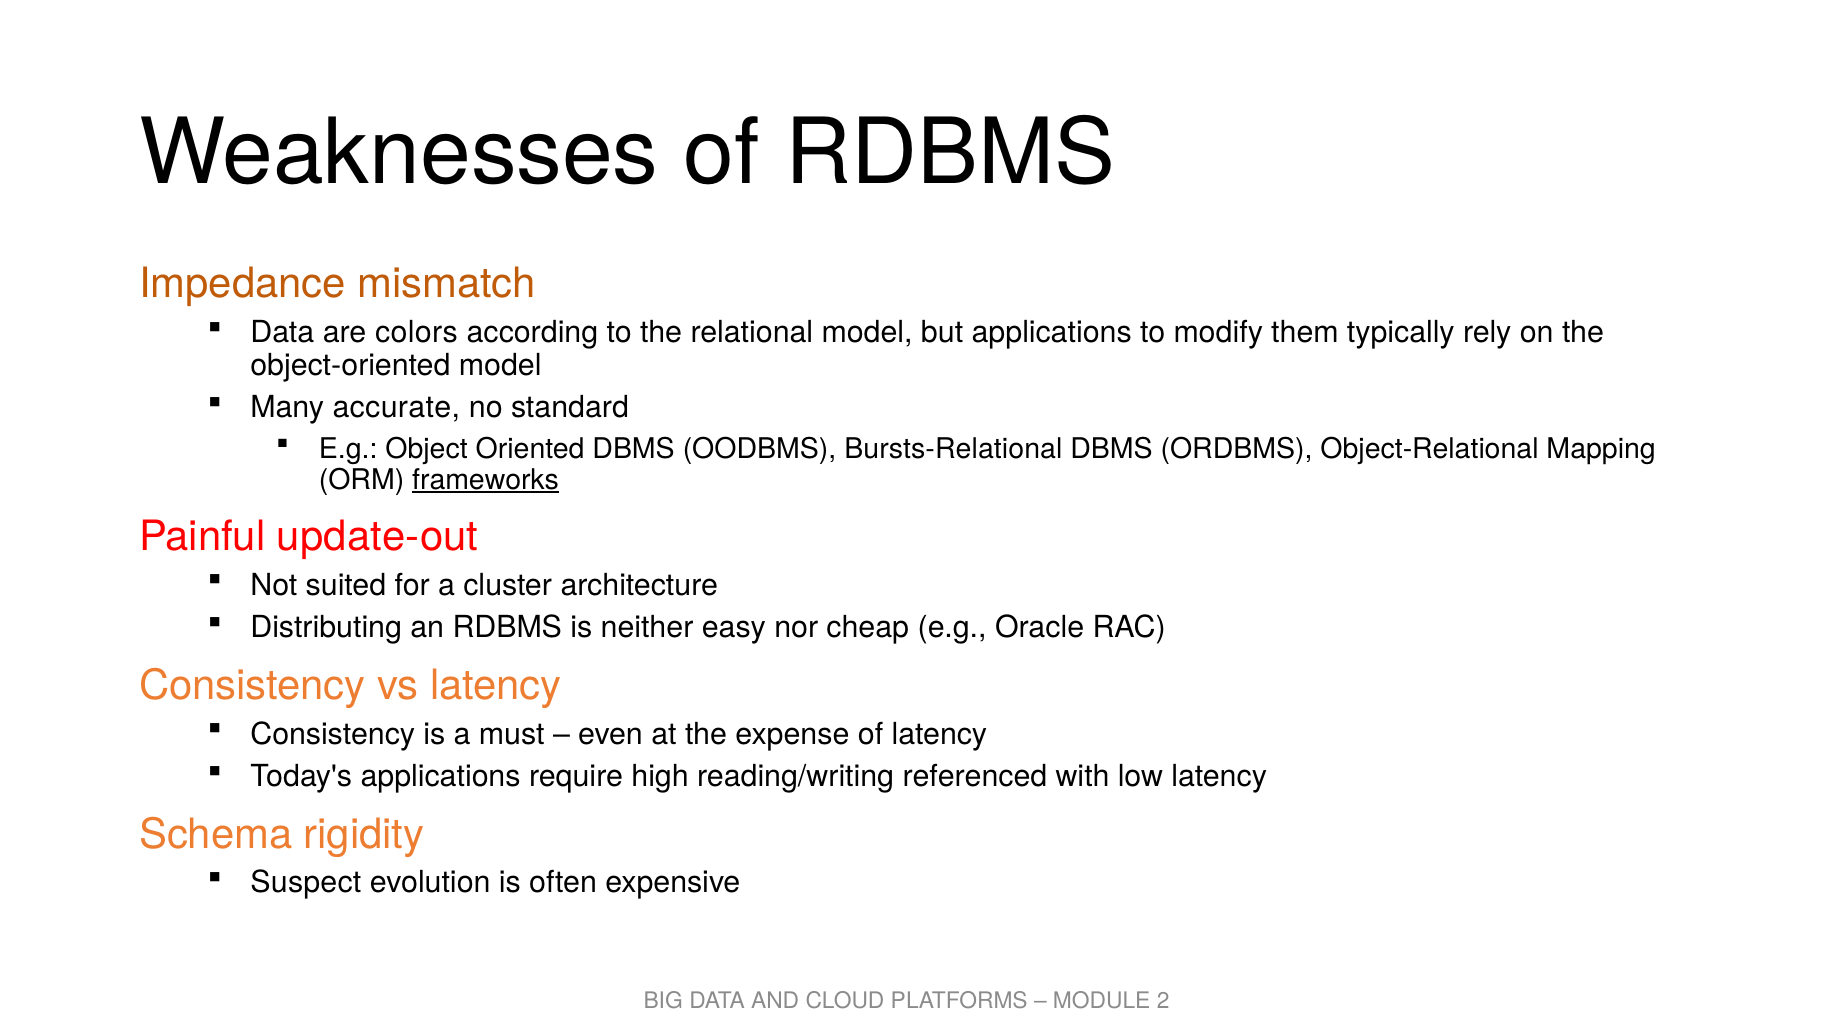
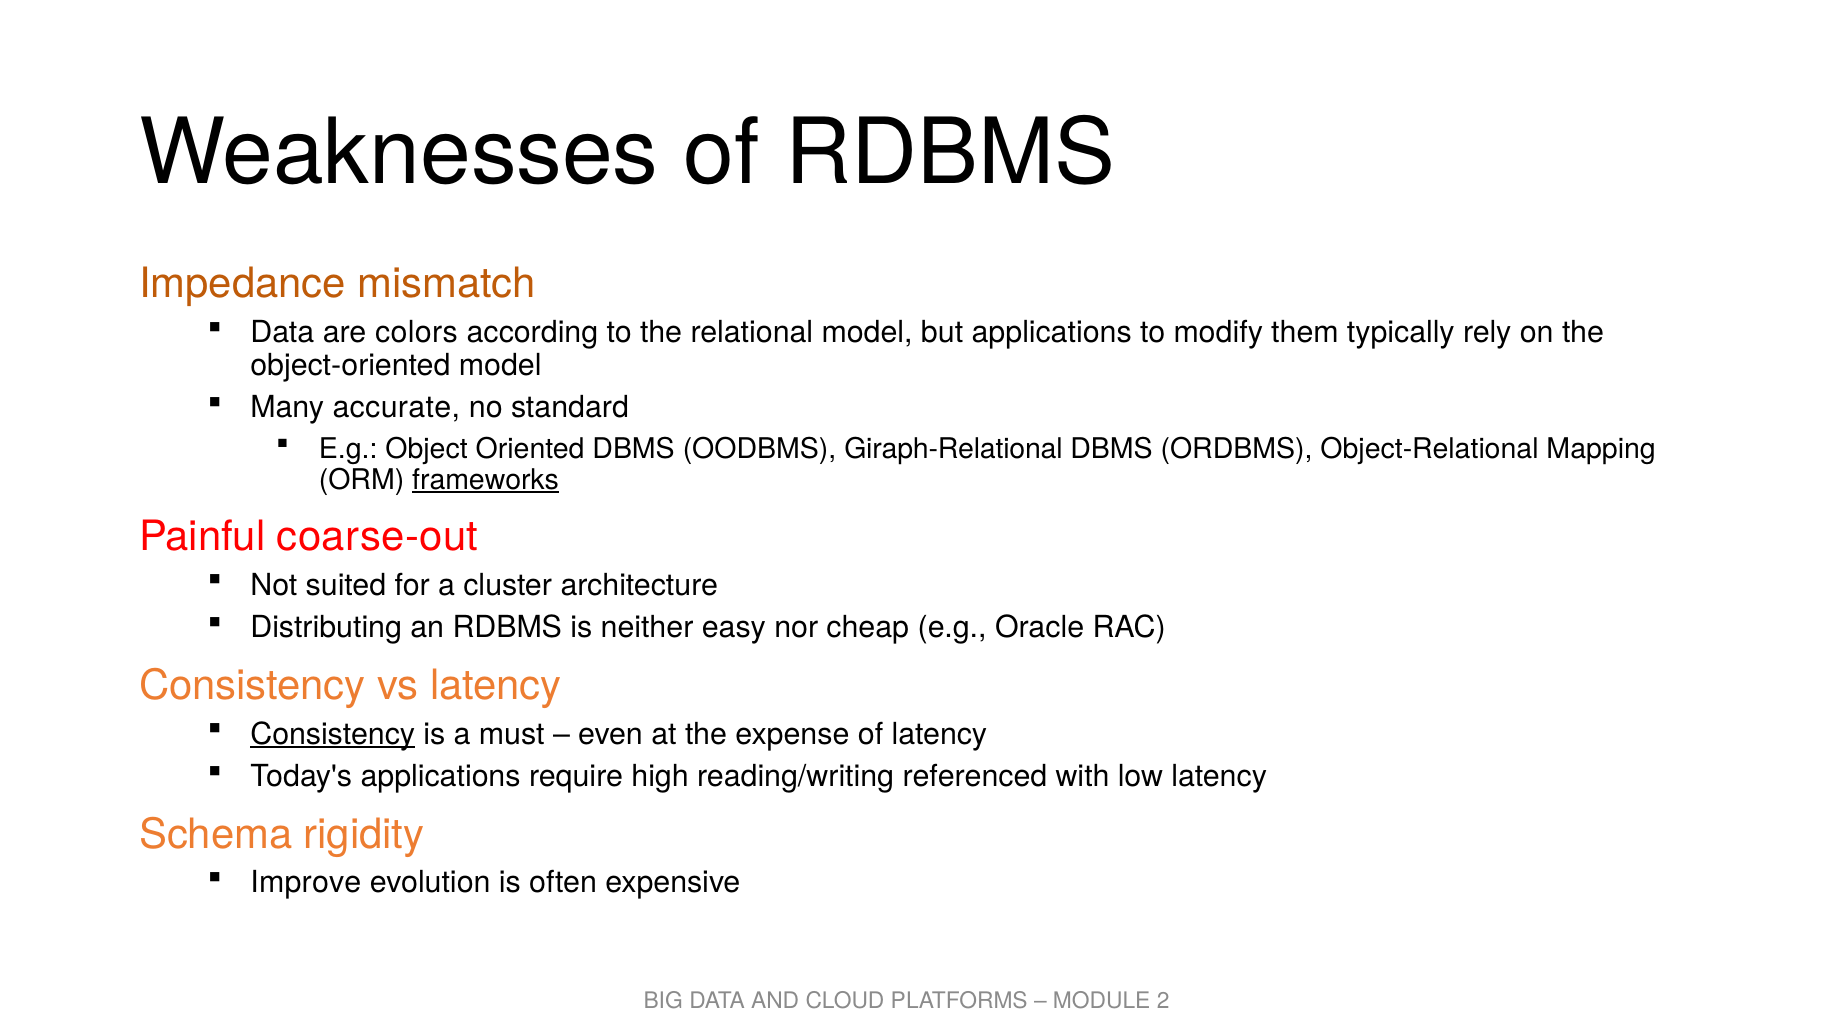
Bursts-Relational: Bursts-Relational -> Giraph-Relational
update-out: update-out -> coarse-out
Consistency at (333, 734) underline: none -> present
Suspect: Suspect -> Improve
